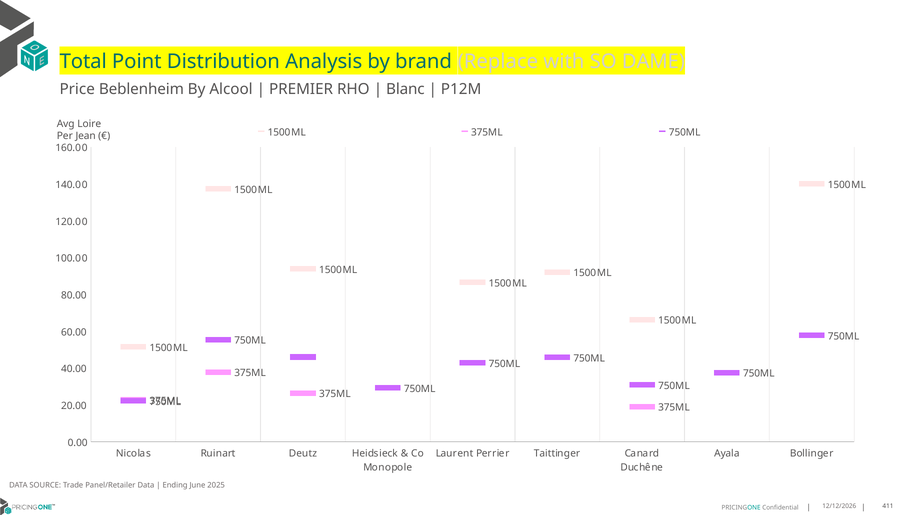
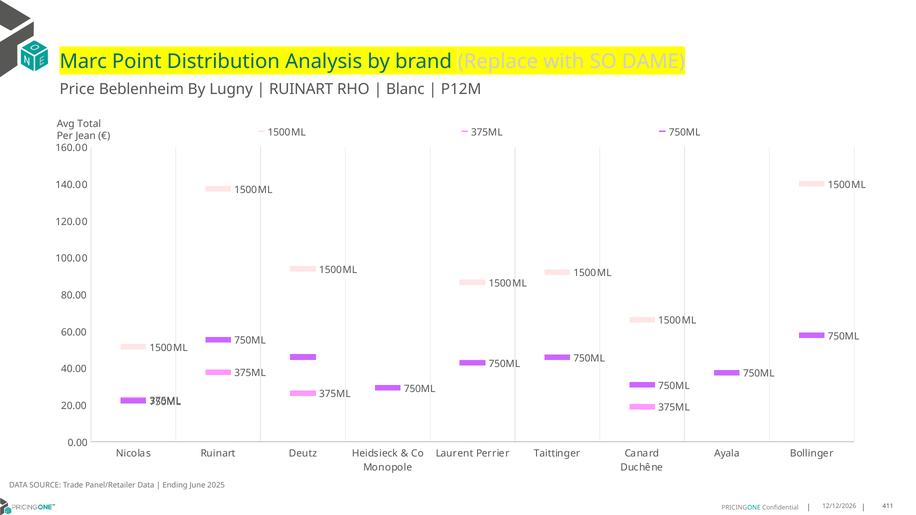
Total: Total -> Marc
Alcool: Alcool -> Lugny
PREMIER at (301, 89): PREMIER -> RUINART
Loire: Loire -> Total
